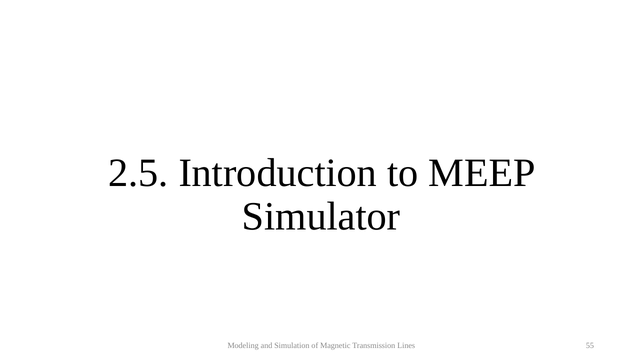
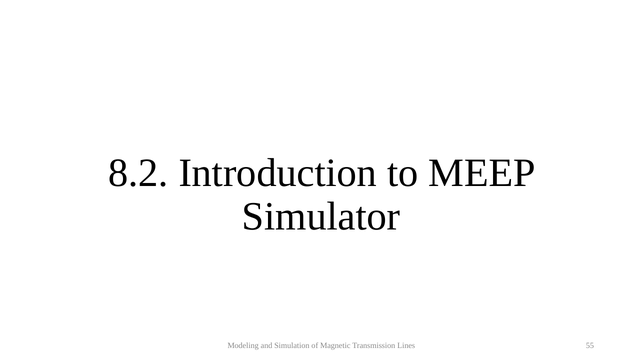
2.5: 2.5 -> 8.2
